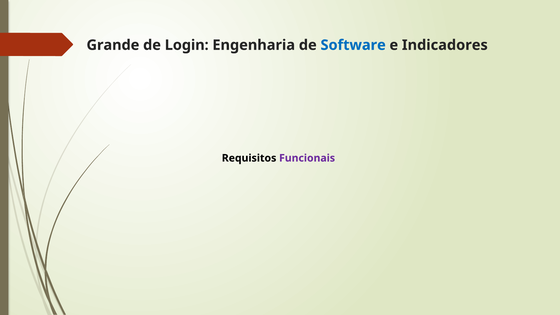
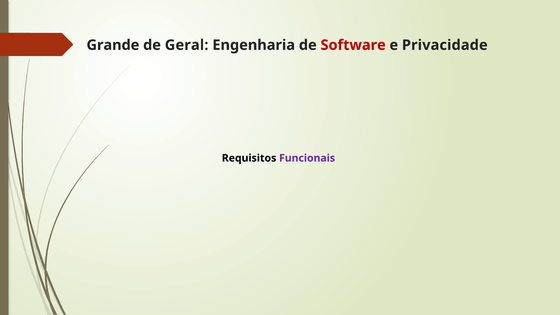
Login: Login -> Geral
Software colour: blue -> red
Indicadores: Indicadores -> Privacidade
